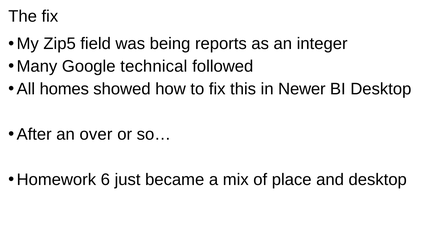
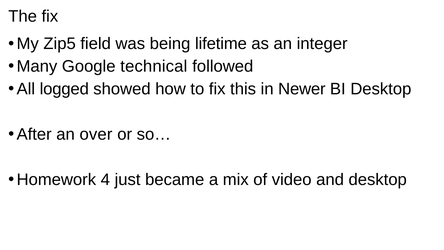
reports: reports -> lifetime
homes: homes -> logged
6: 6 -> 4
place: place -> video
